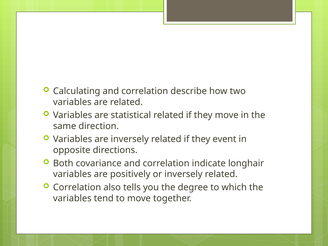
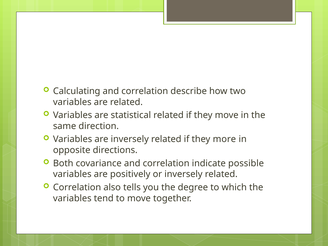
event: event -> more
longhair: longhair -> possible
